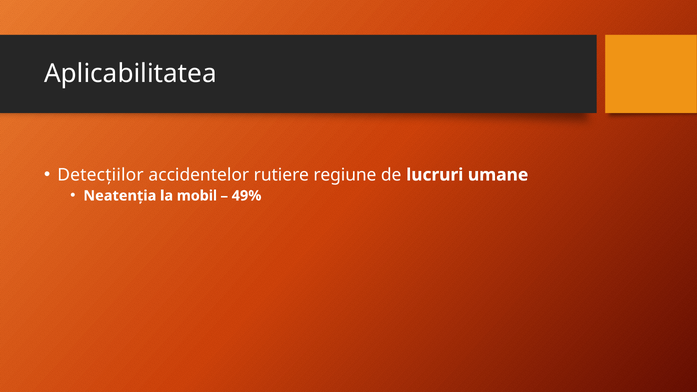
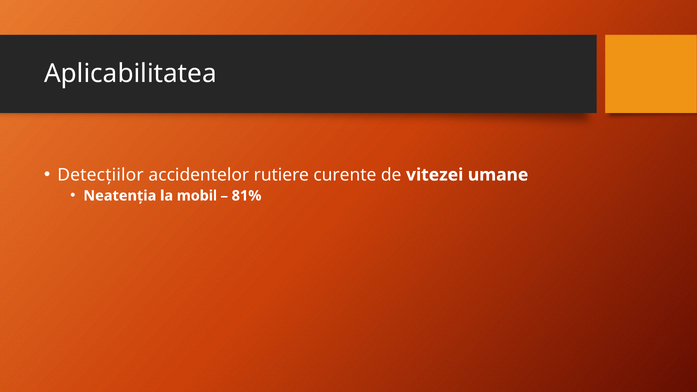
regiune: regiune -> curente
lucruri: lucruri -> vitezei
49%: 49% -> 81%
